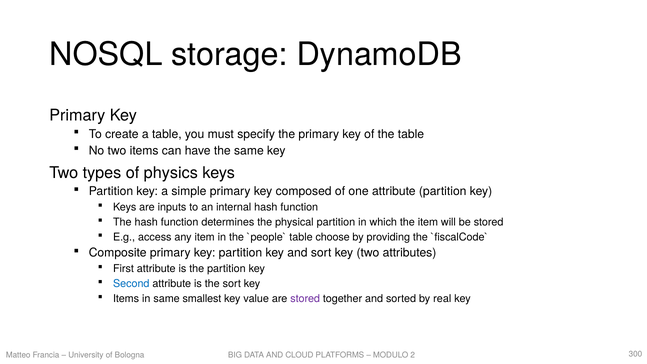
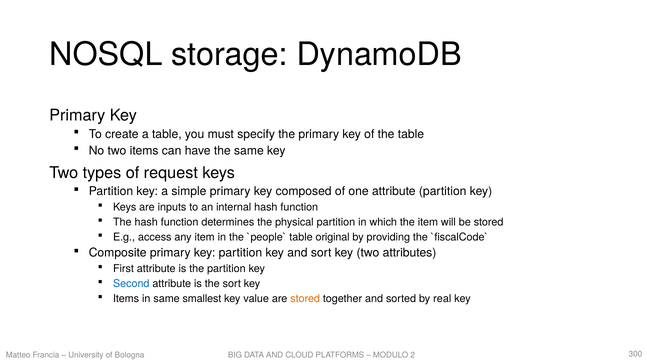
physics: physics -> request
choose: choose -> original
stored at (305, 299) colour: purple -> orange
